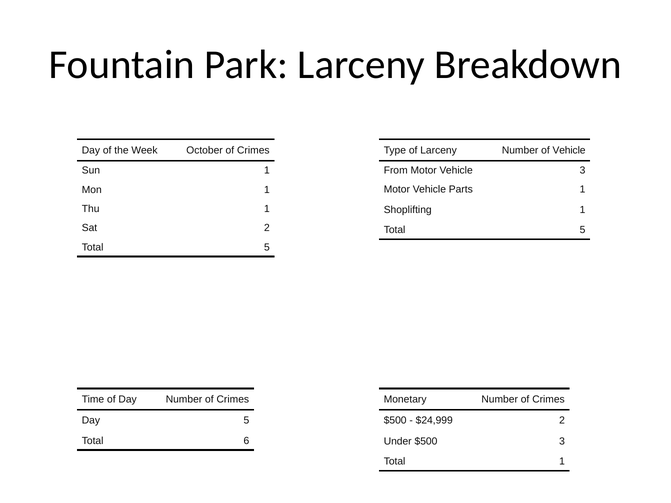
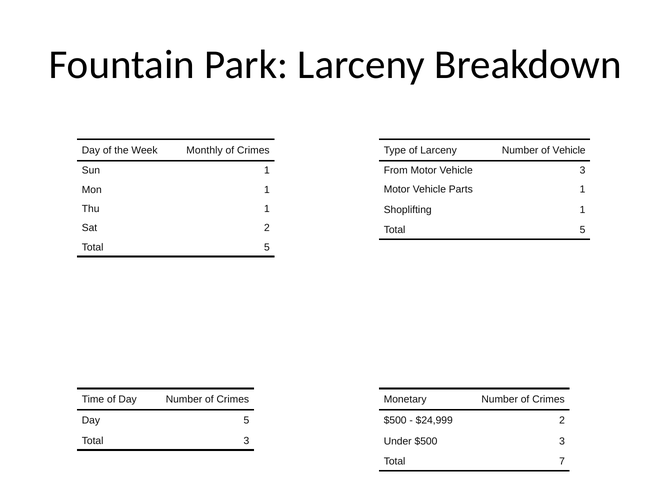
October: October -> Monthly
Total 6: 6 -> 3
Total 1: 1 -> 7
